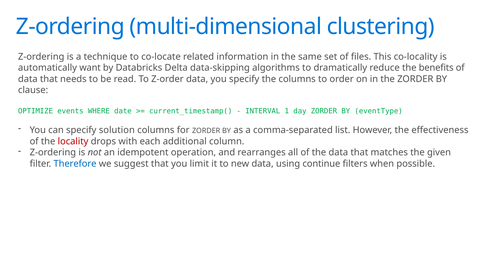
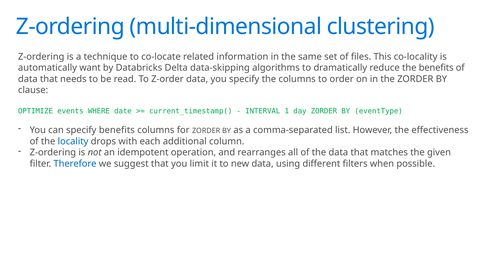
specify solution: solution -> benefits
locality colour: red -> blue
continue: continue -> different
